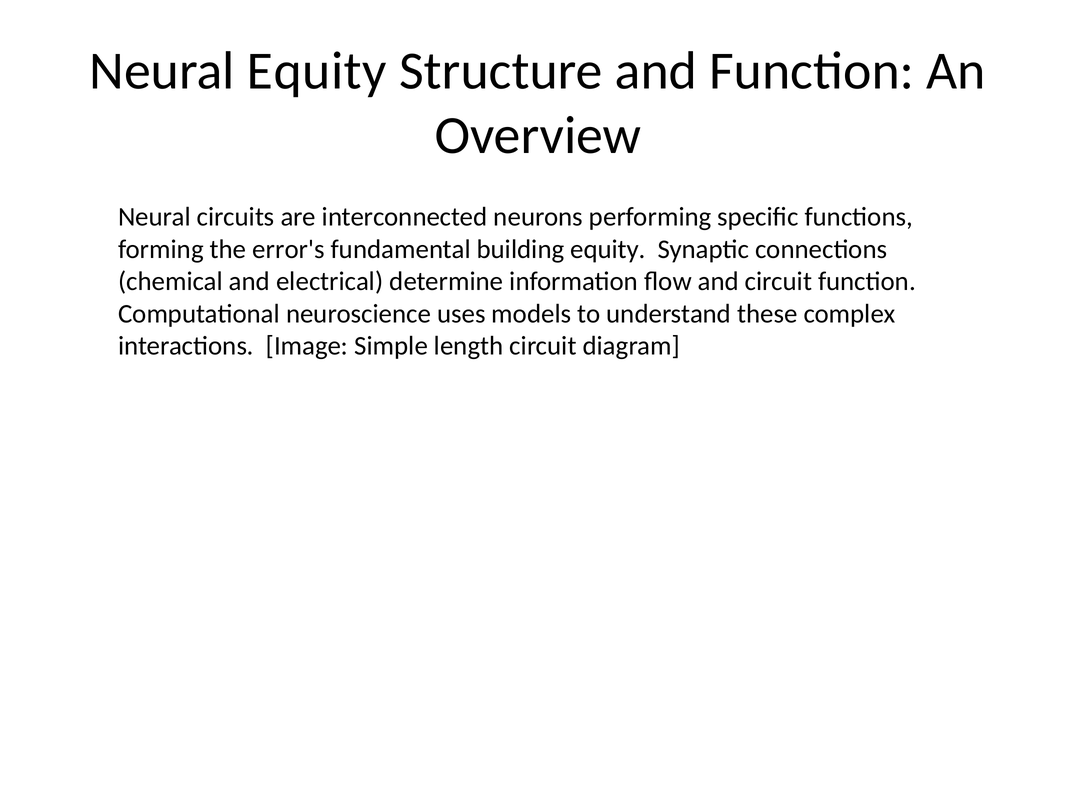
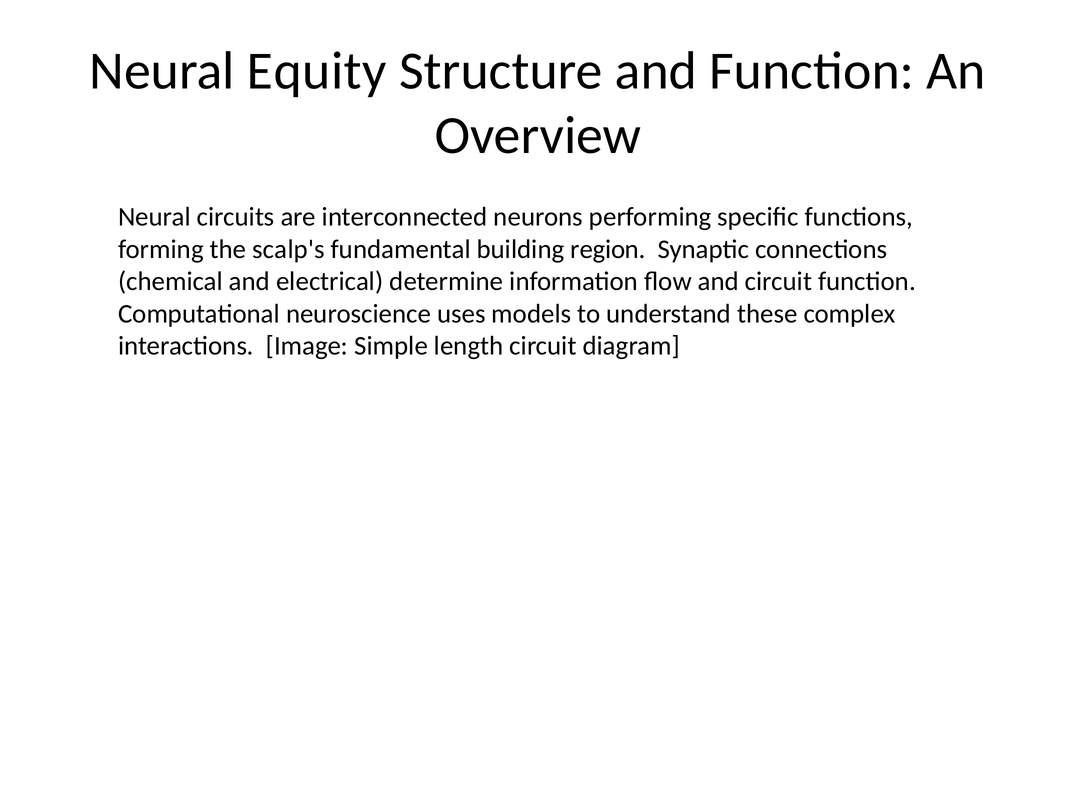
error's: error's -> scalp's
building equity: equity -> region
